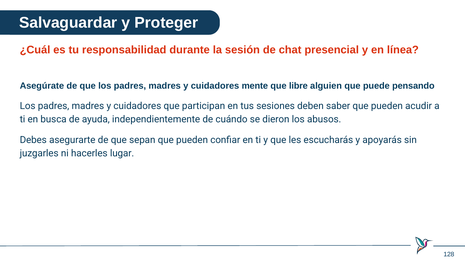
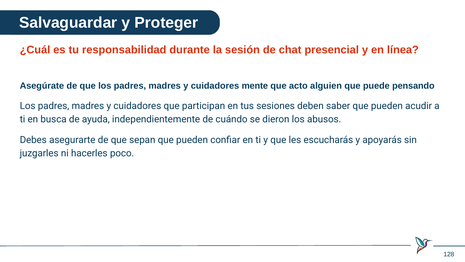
libre: libre -> acto
lugar: lugar -> poco
